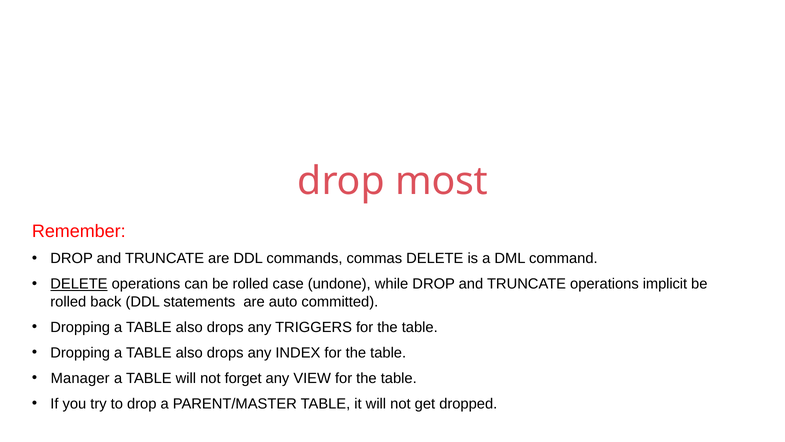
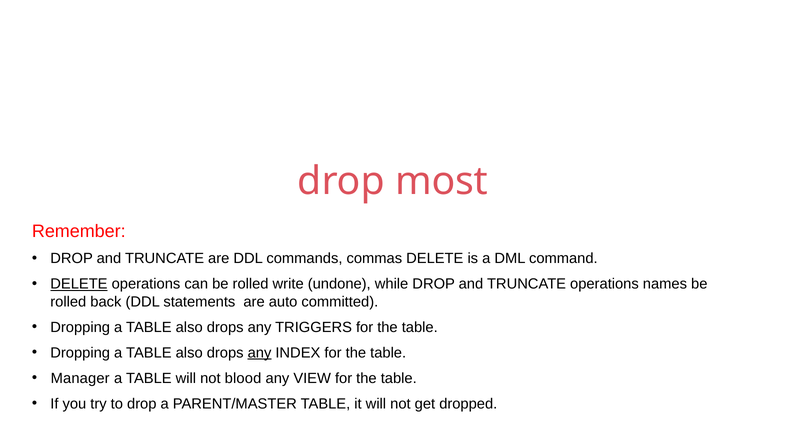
case: case -> write
implicit: implicit -> names
any at (260, 352) underline: none -> present
forget: forget -> blood
